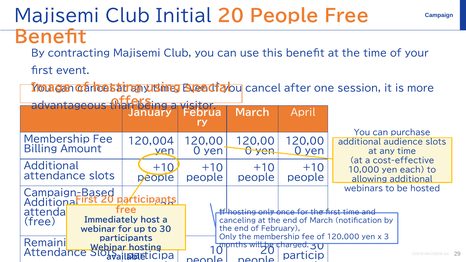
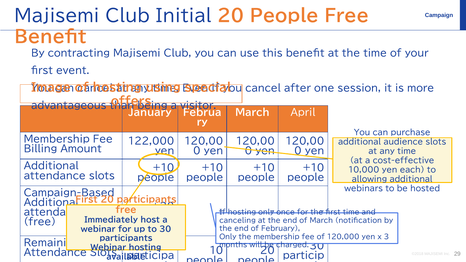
120,004: 120,004 -> 122,000
